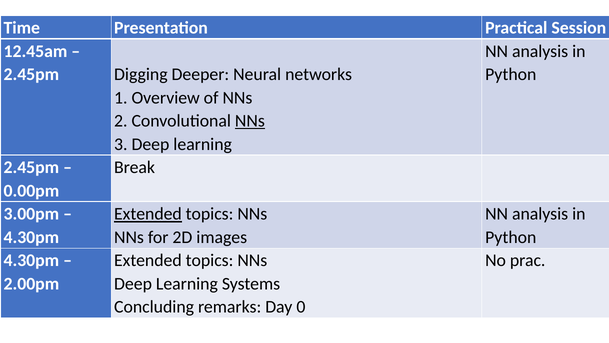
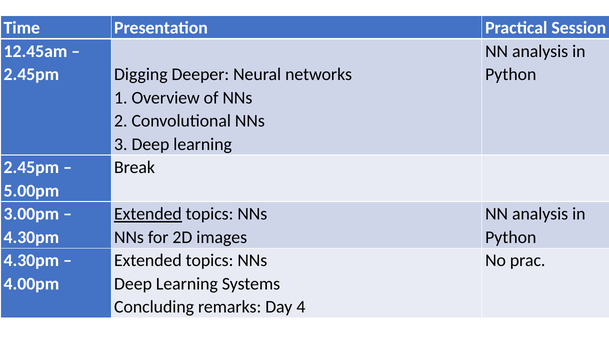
NNs at (250, 121) underline: present -> none
0.00pm: 0.00pm -> 5.00pm
2.00pm: 2.00pm -> 4.00pm
0: 0 -> 4
